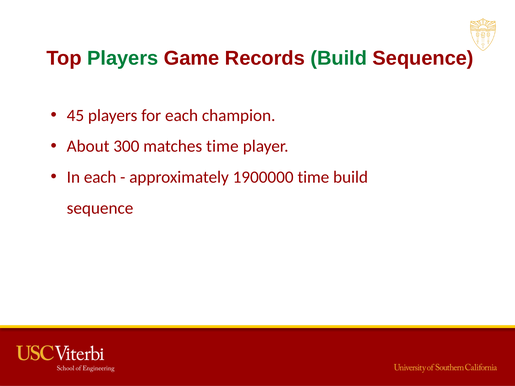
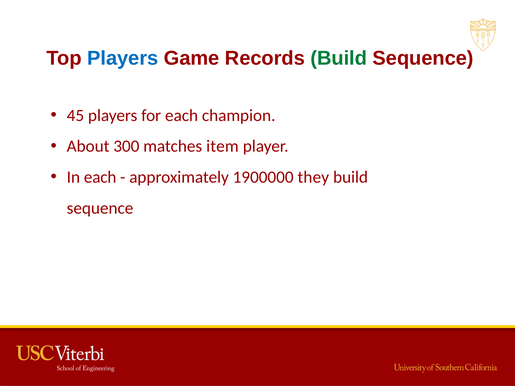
Players at (123, 58) colour: green -> blue
matches time: time -> item
1900000 time: time -> they
